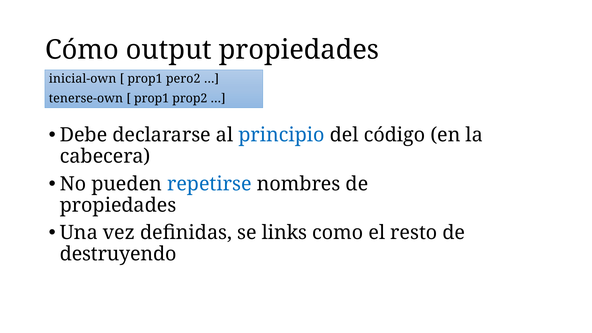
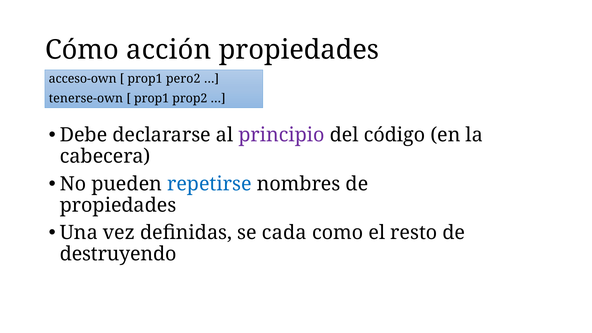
output: output -> acción
inicial-own: inicial-own -> acceso-own
principio colour: blue -> purple
links: links -> cada
